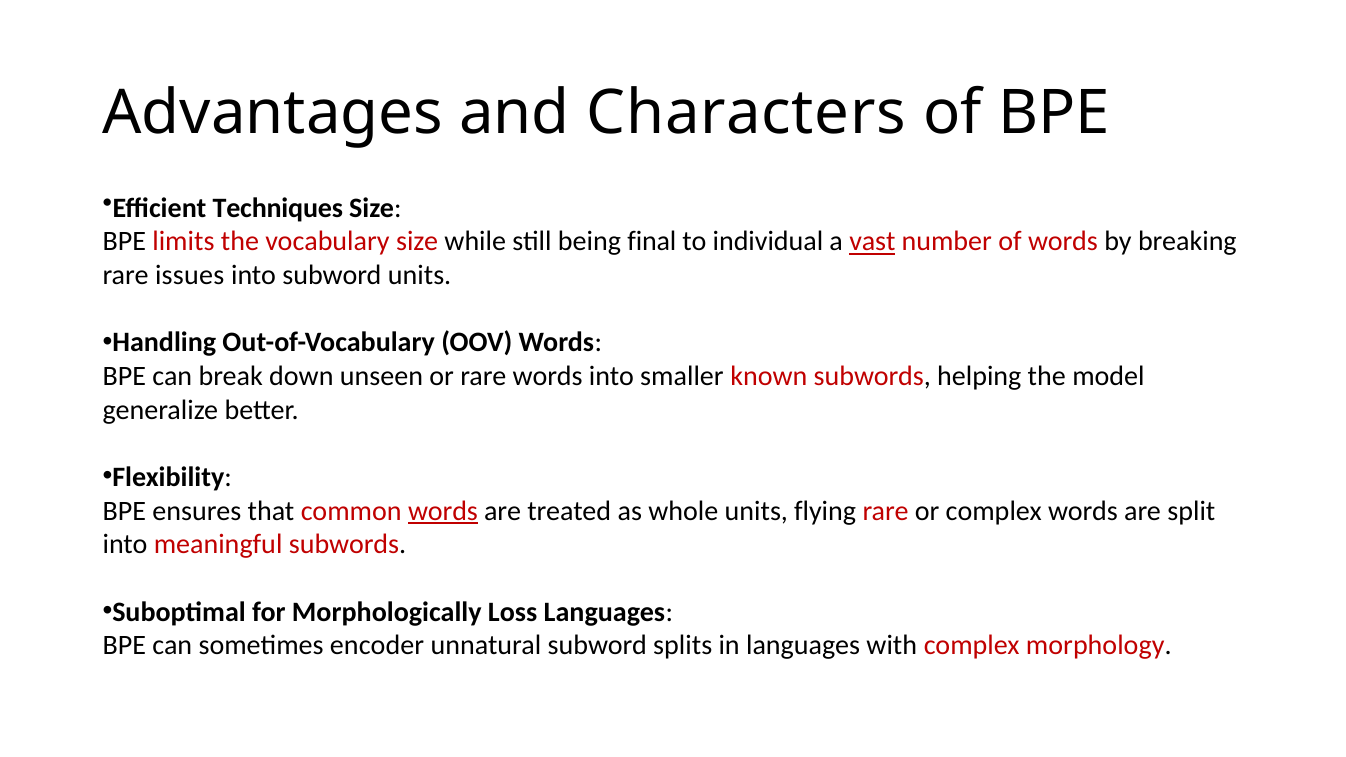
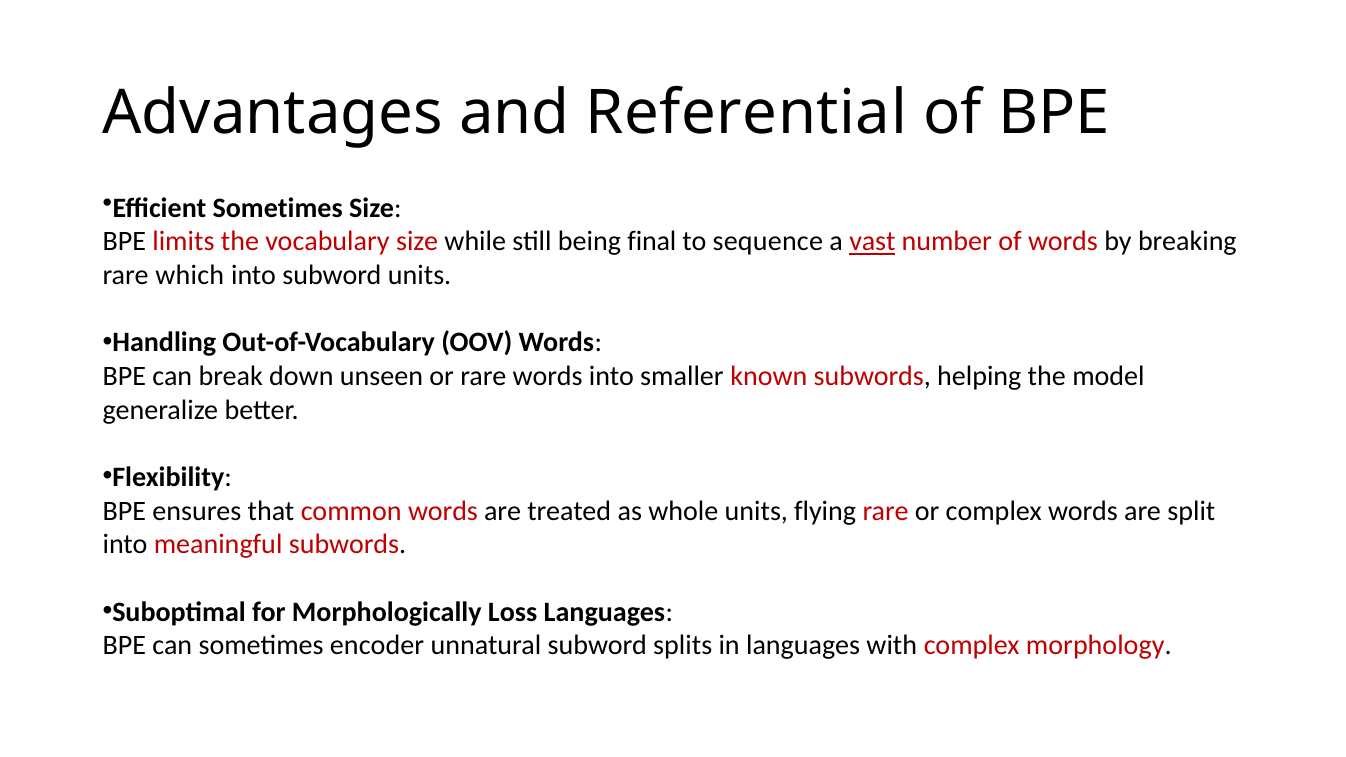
Characters: Characters -> Referential
Efficient Techniques: Techniques -> Sometimes
individual: individual -> sequence
issues: issues -> which
words at (443, 511) underline: present -> none
